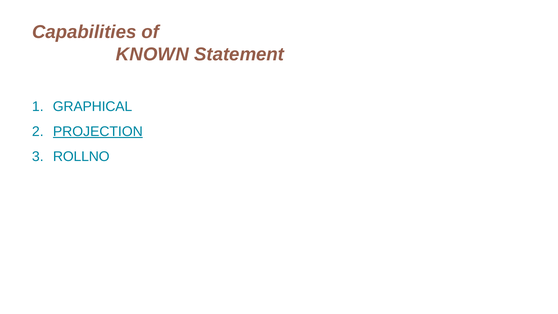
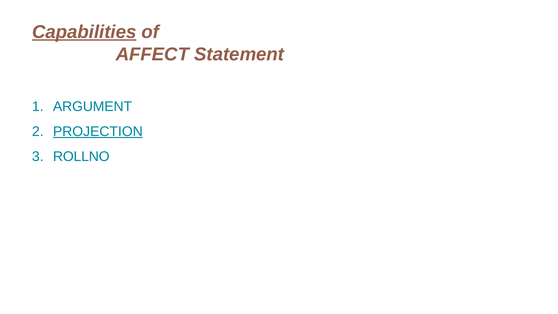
Capabilities underline: none -> present
KNOWN: KNOWN -> AFFECT
GRAPHICAL: GRAPHICAL -> ARGUMENT
